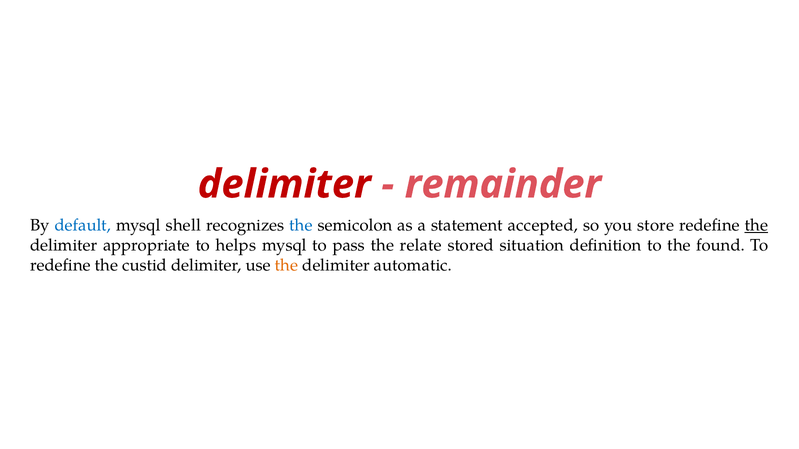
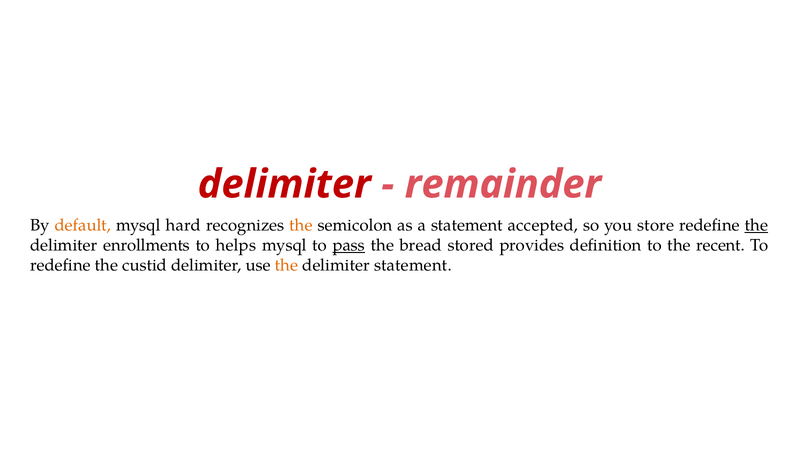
default colour: blue -> orange
shell: shell -> hard
the at (301, 226) colour: blue -> orange
appropriate: appropriate -> enrollments
pass underline: none -> present
relate: relate -> bread
situation: situation -> provides
found: found -> recent
delimiter automatic: automatic -> statement
